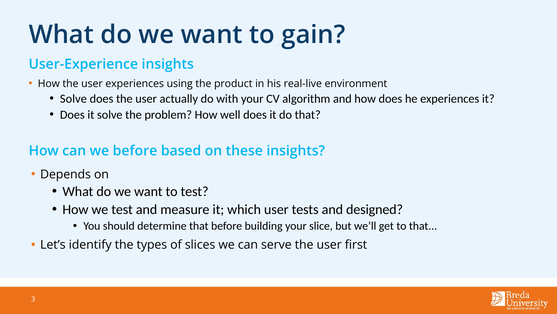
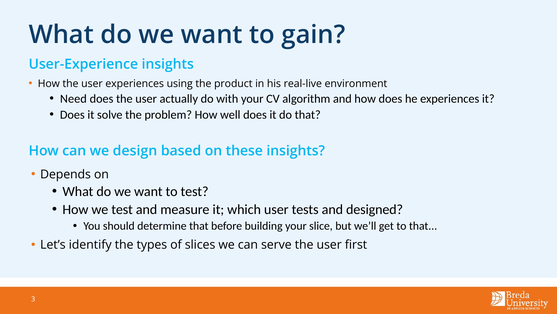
Solve at (73, 98): Solve -> Need
we before: before -> design
